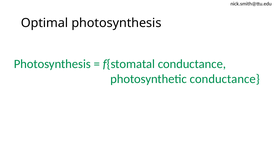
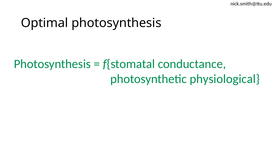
photosynthetic conductance: conductance -> physiological
